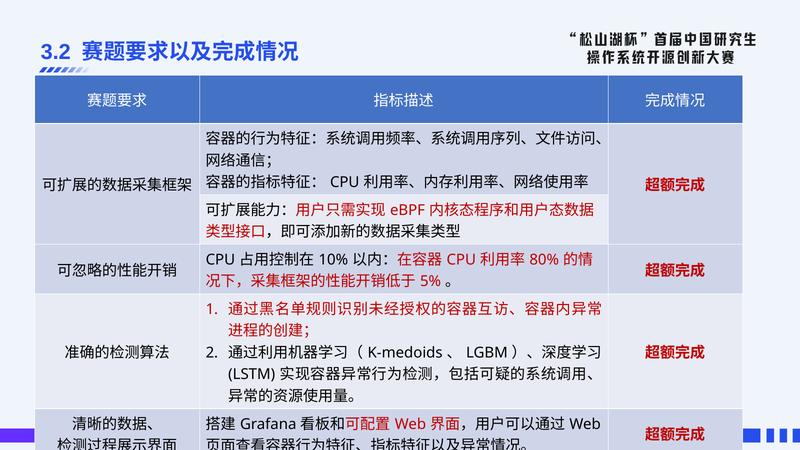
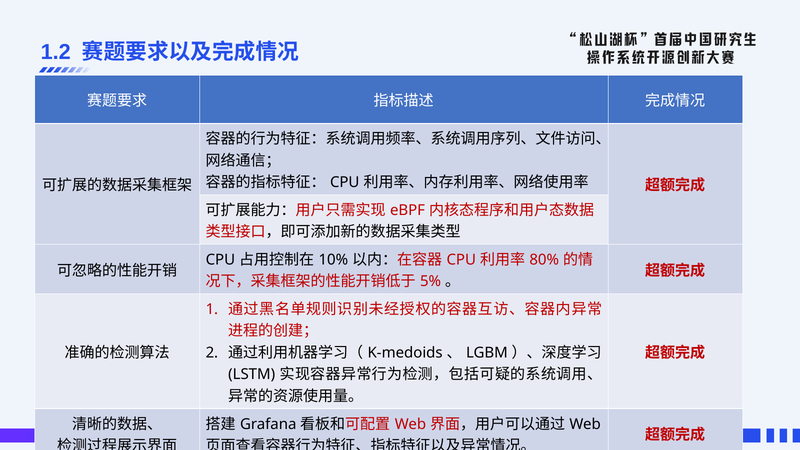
3.2: 3.2 -> 1.2
